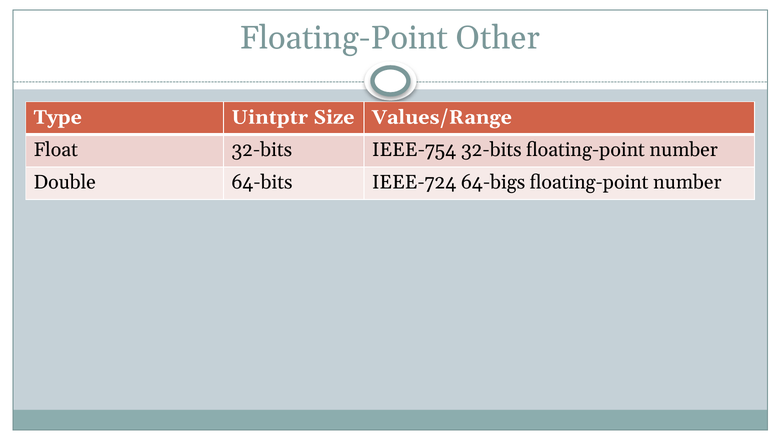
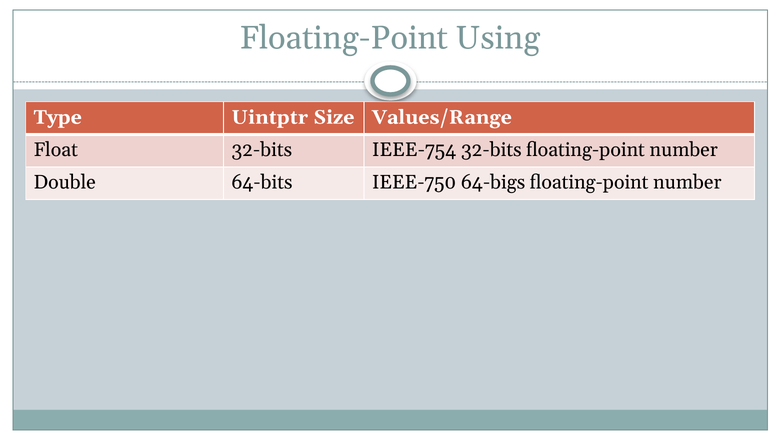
Other: Other -> Using
IEEE-724: IEEE-724 -> IEEE-750
